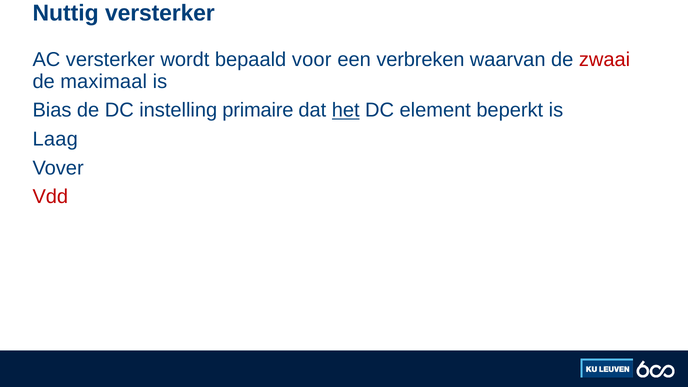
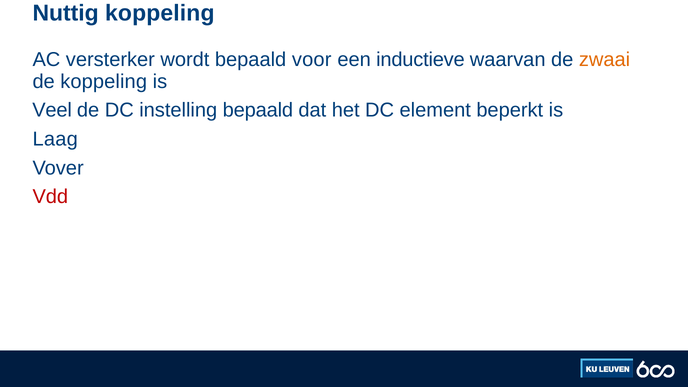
Nuttig versterker: versterker -> koppeling
verbreken: verbreken -> inductieve
zwaai colour: red -> orange
de maximaal: maximaal -> koppeling
Bias: Bias -> Veel
instelling primaire: primaire -> bepaald
het underline: present -> none
